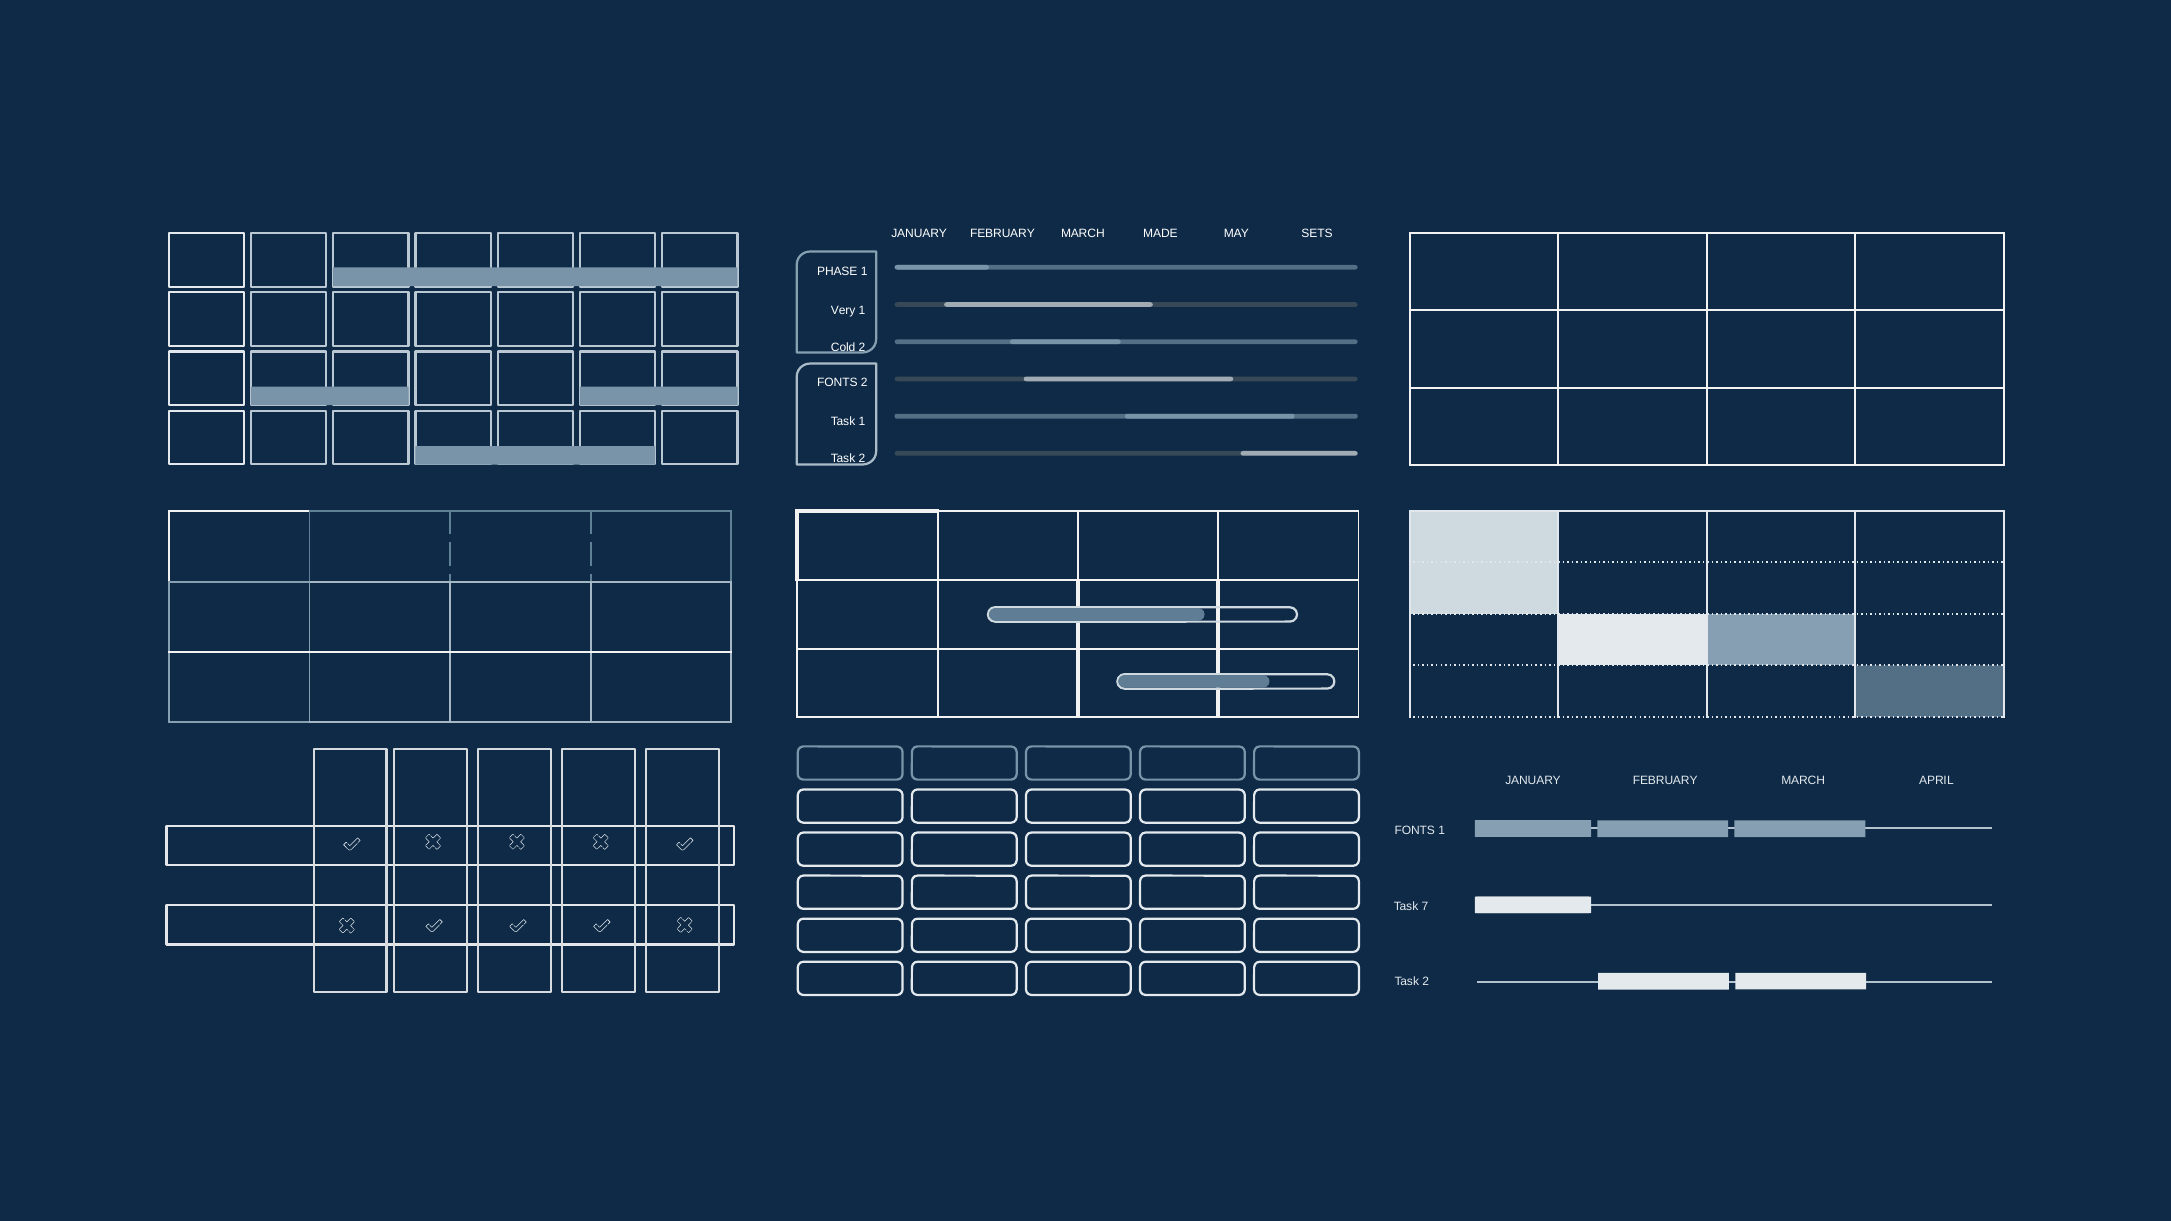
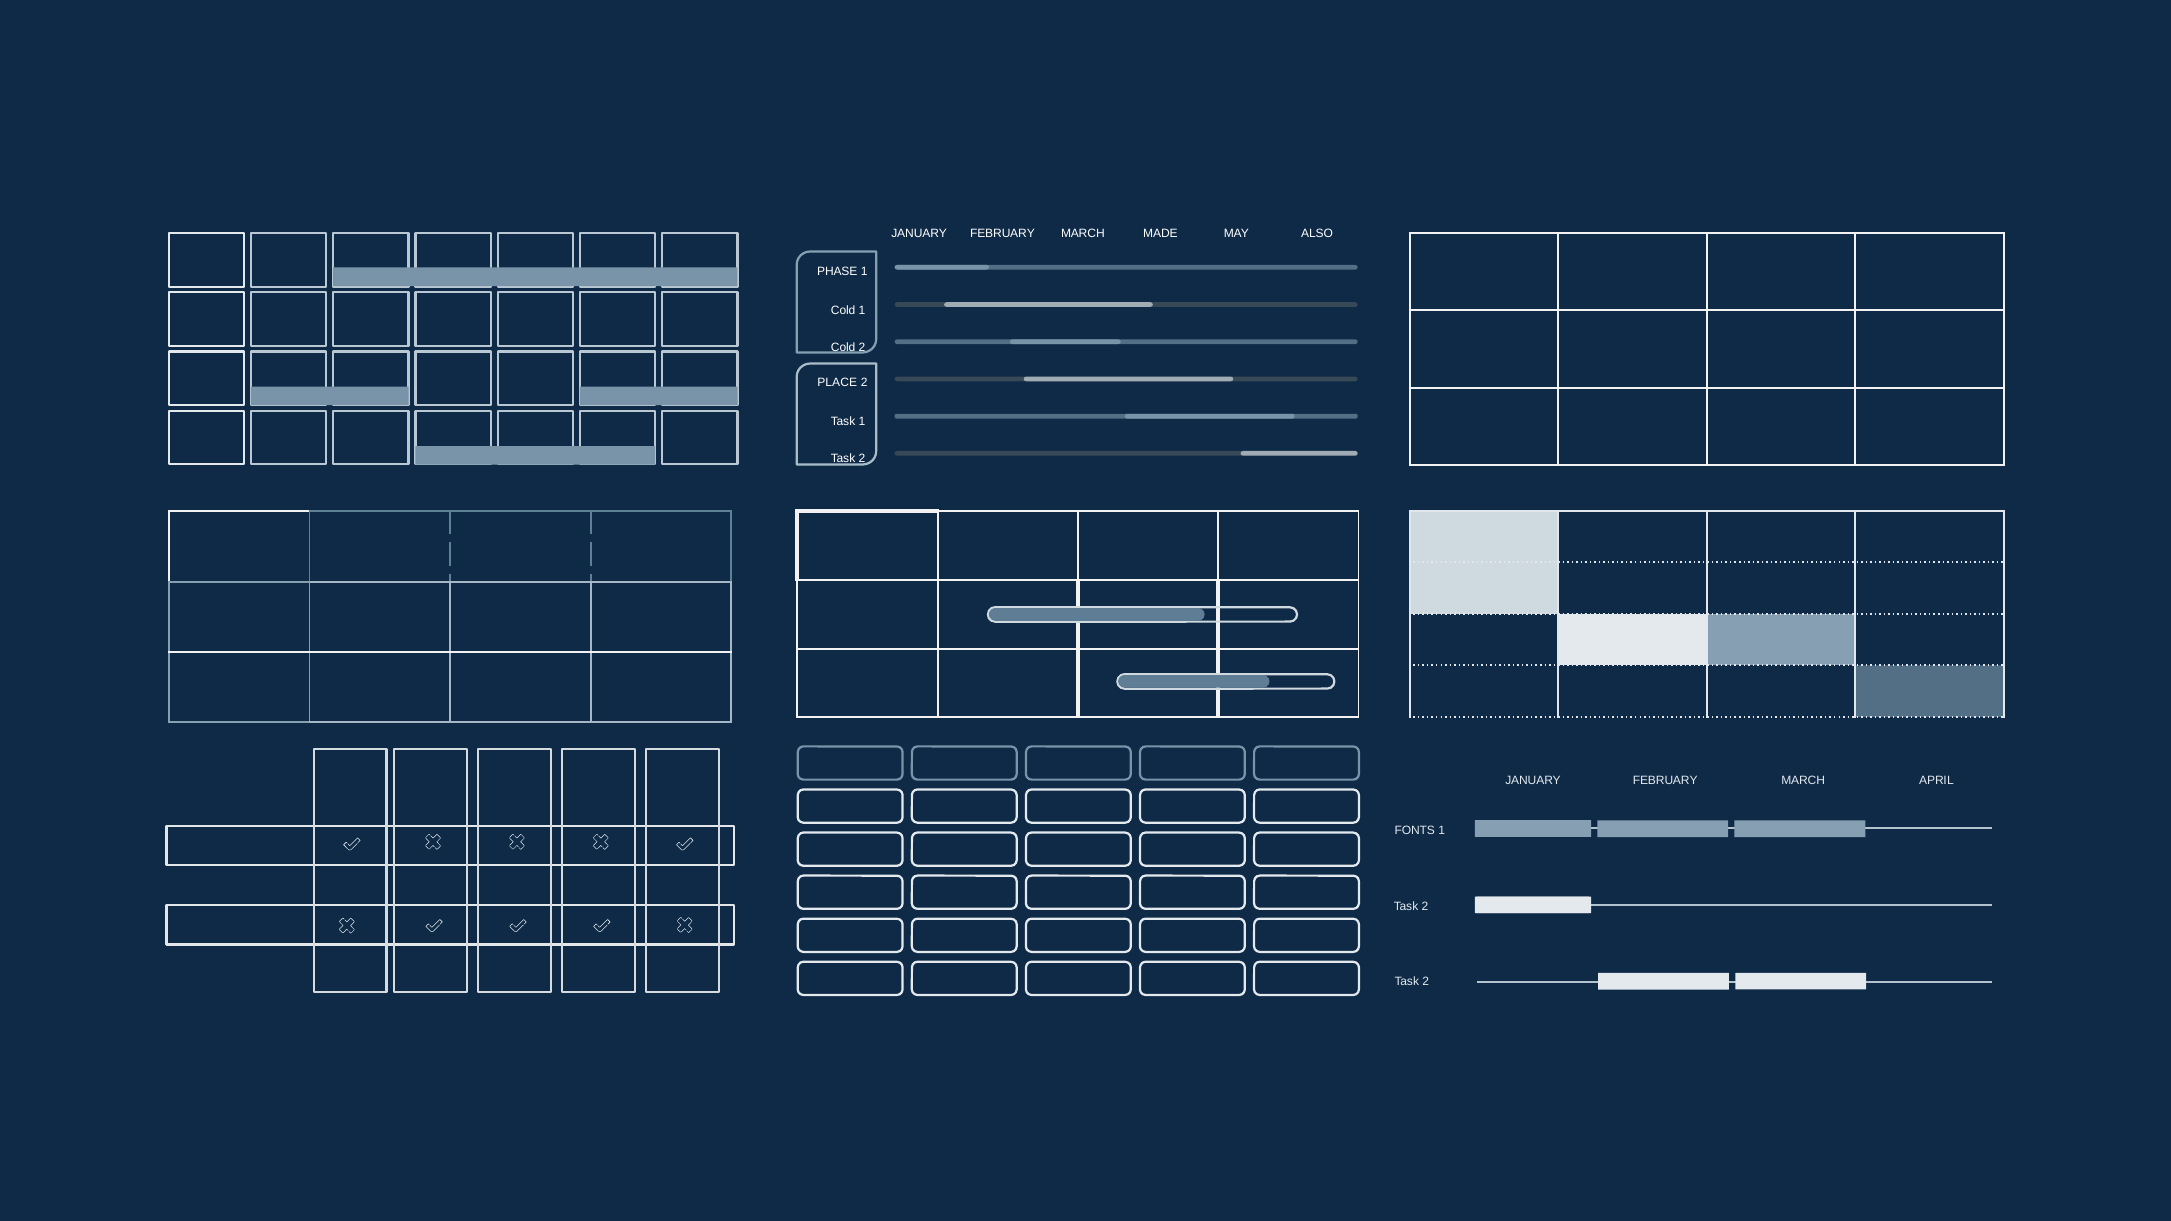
SETS: SETS -> ALSO
Very at (843, 310): Very -> Cold
FONTS at (837, 382): FONTS -> PLACE
7 at (1425, 907): 7 -> 2
